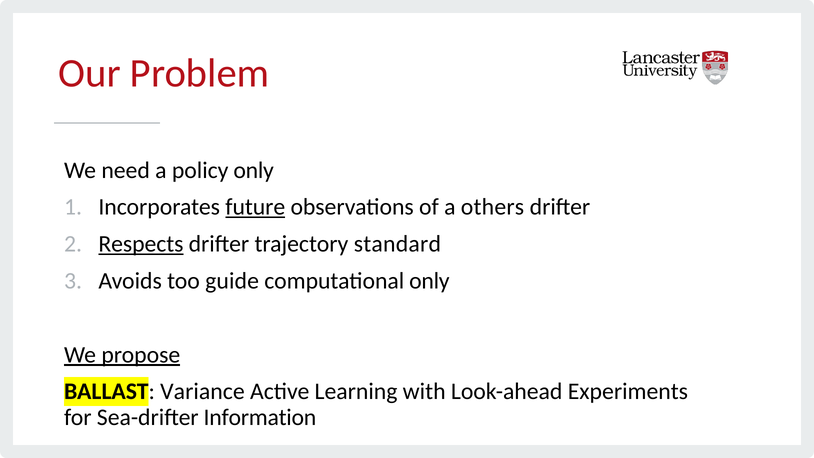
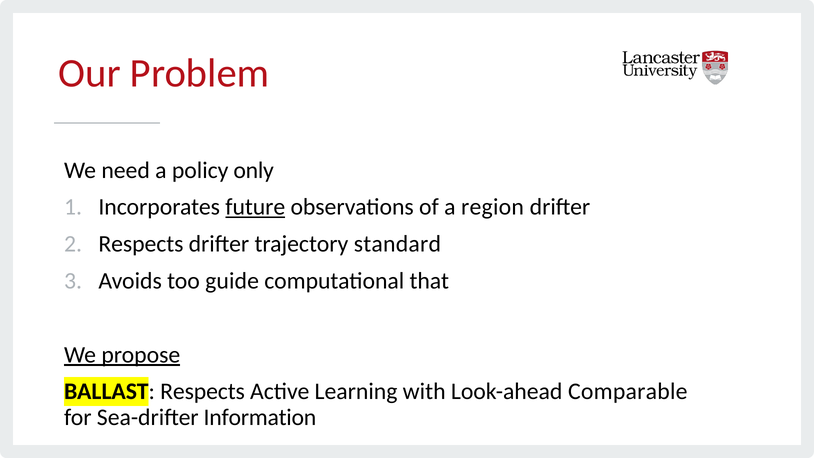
others: others -> region
Respects at (141, 244) underline: present -> none
computational only: only -> that
BALLAST Variance: Variance -> Respects
Experiments: Experiments -> Comparable
